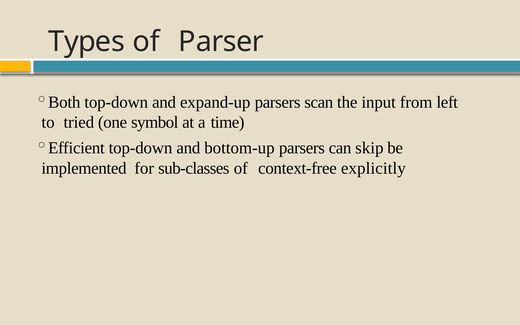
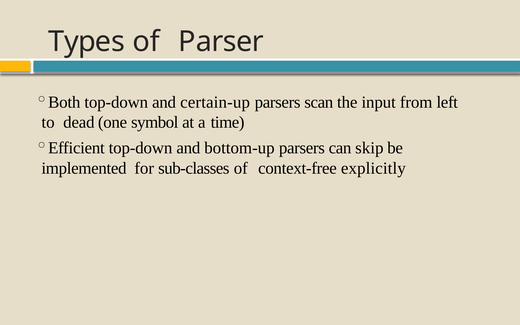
expand-up: expand-up -> certain-up
tried: tried -> dead
